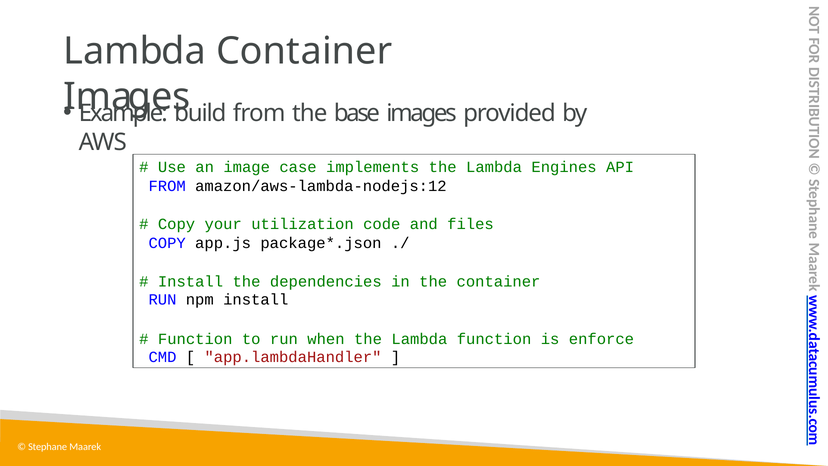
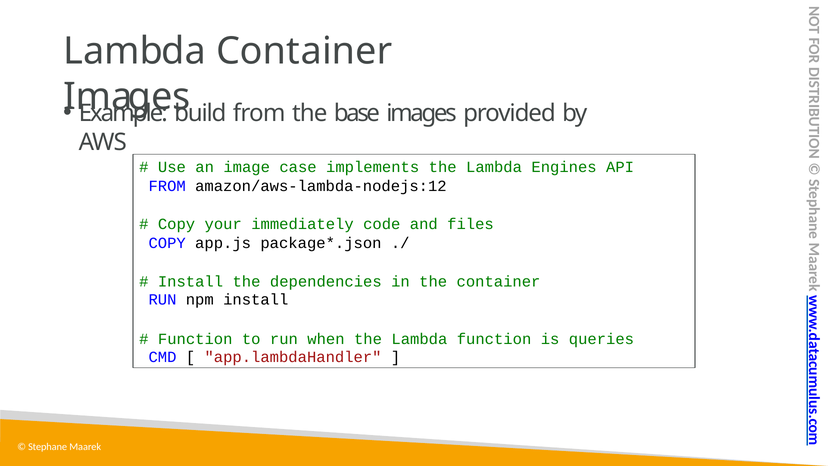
utilization: utilization -> immediately
enforce: enforce -> queries
